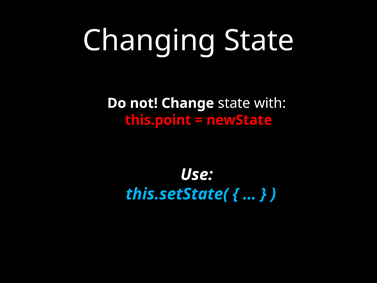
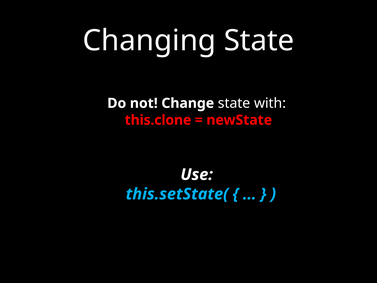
this.point: this.point -> this.clone
